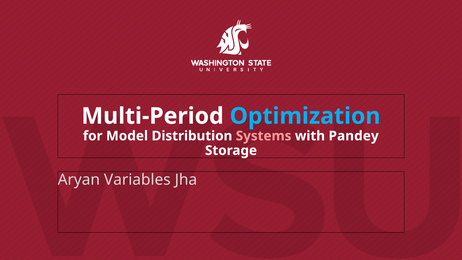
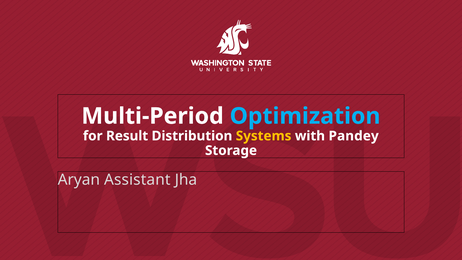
Model: Model -> Result
Systems colour: pink -> yellow
Variables: Variables -> Assistant
